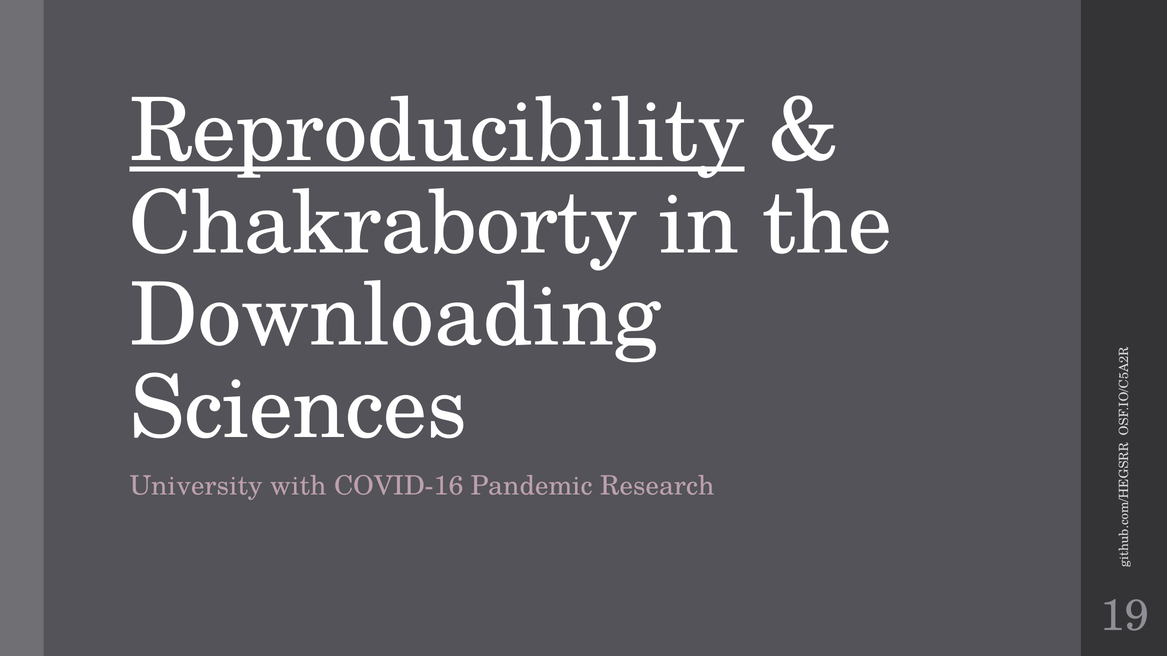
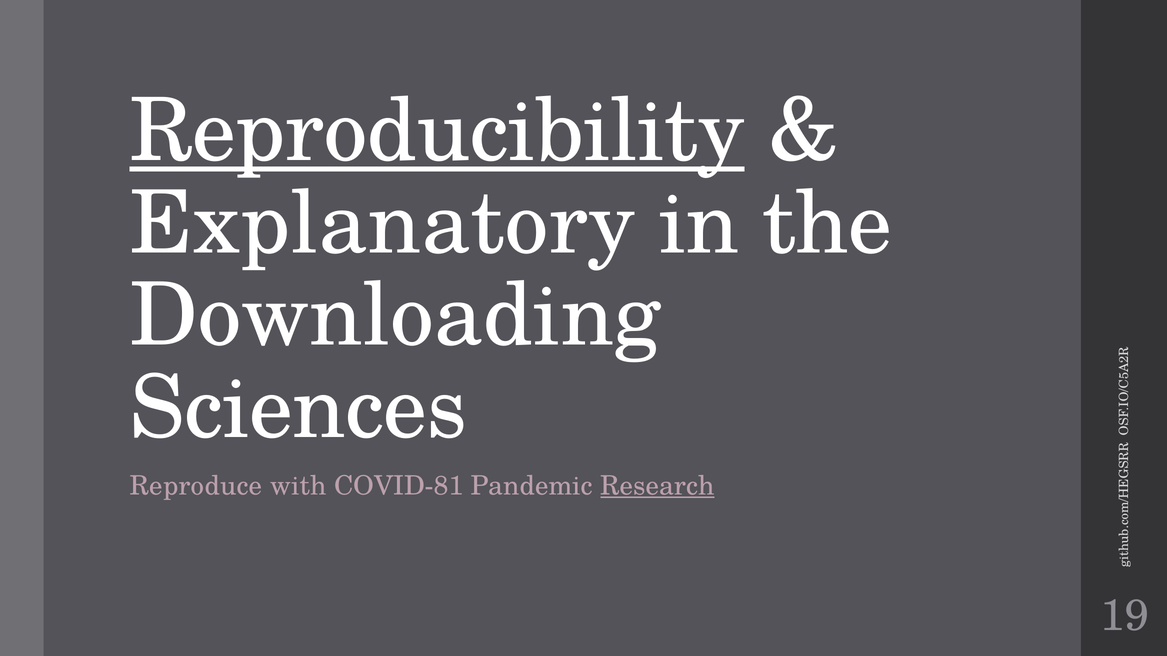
Chakraborty: Chakraborty -> Explanatory
University: University -> Reproduce
COVID-16: COVID-16 -> COVID-81
Research underline: none -> present
